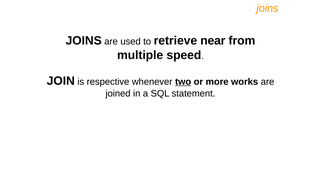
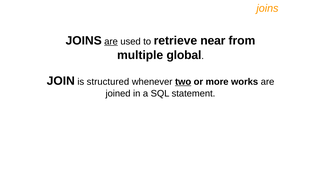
are at (111, 41) underline: none -> present
speed: speed -> global
respective: respective -> structured
